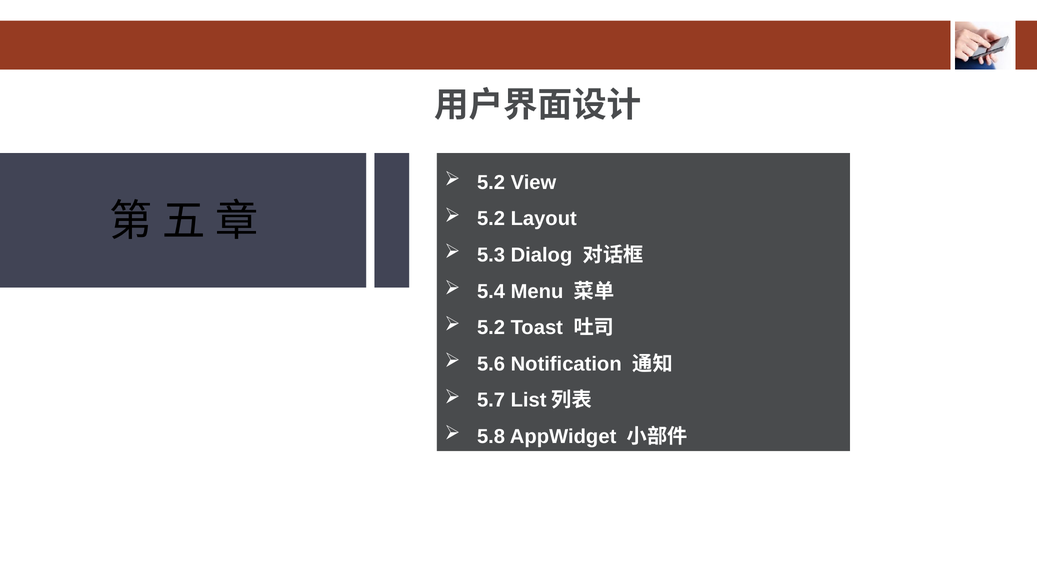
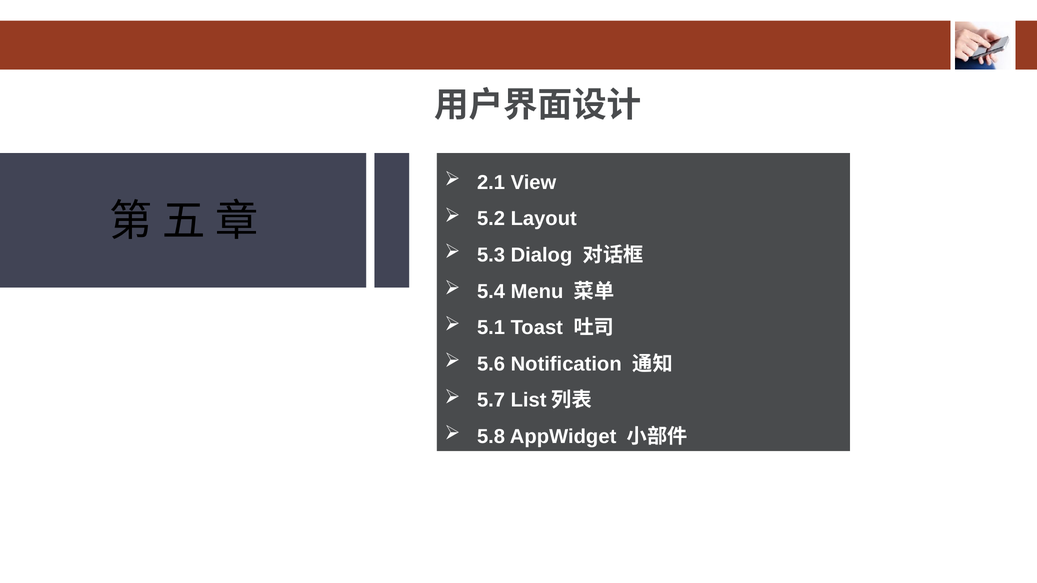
5.2 at (491, 183): 5.2 -> 2.1
5.2 at (491, 328): 5.2 -> 5.1
